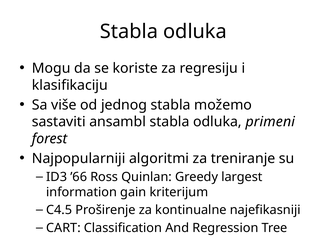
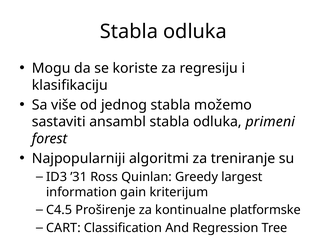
’66: ’66 -> ’31
najefikasniji: najefikasniji -> platformske
